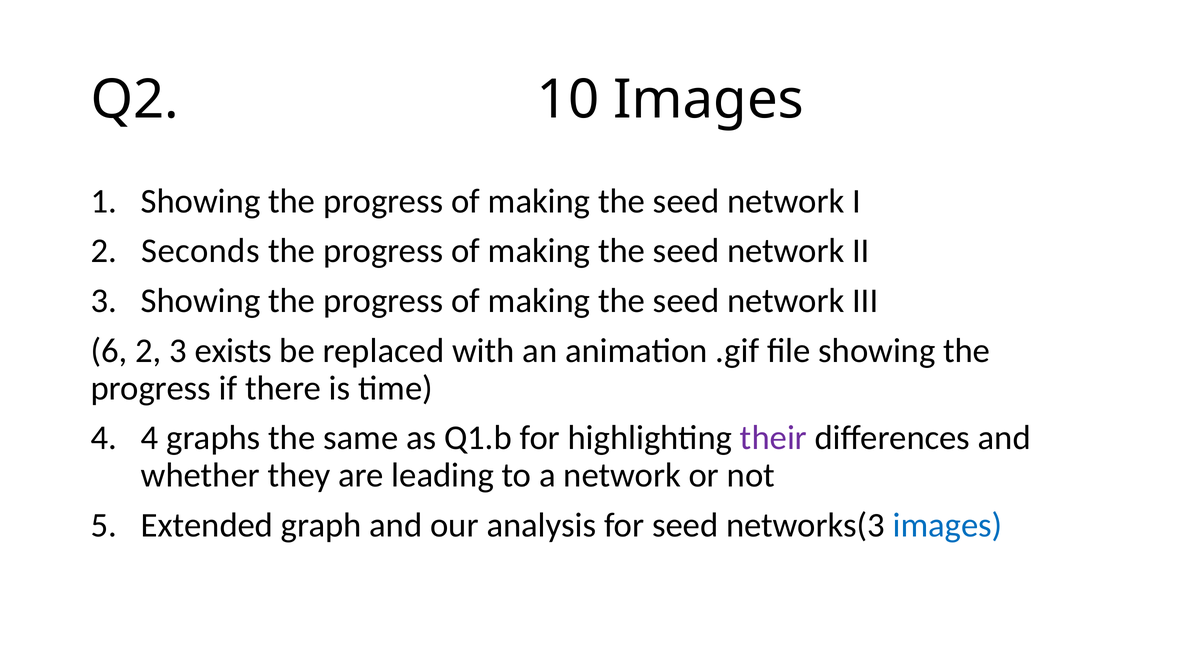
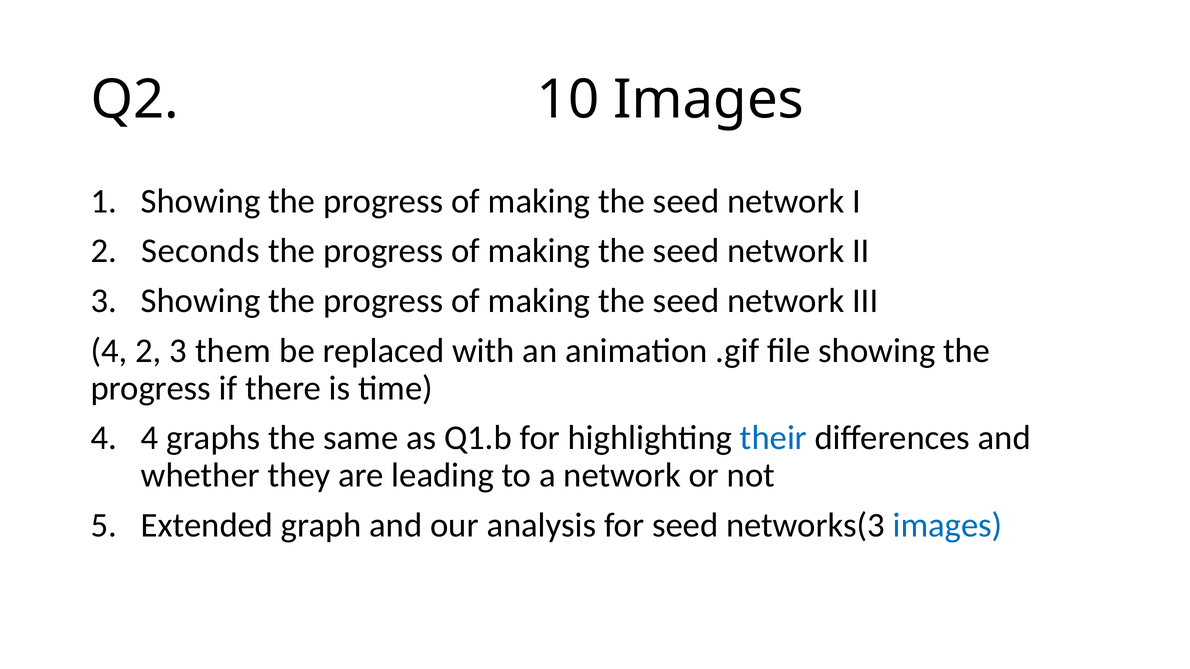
6 at (109, 351): 6 -> 4
exists: exists -> them
their colour: purple -> blue
